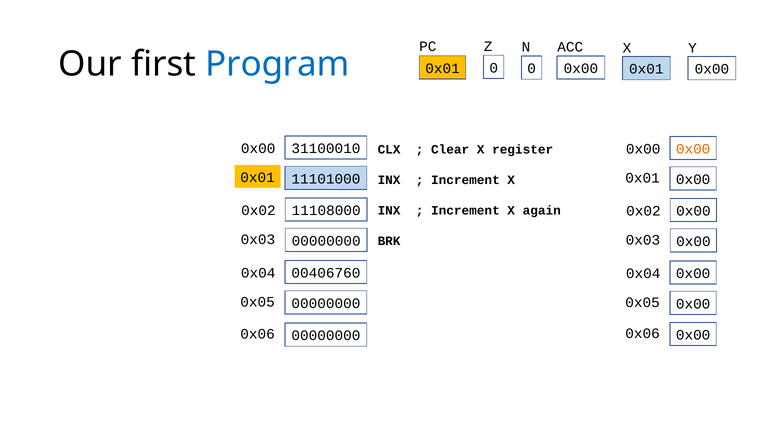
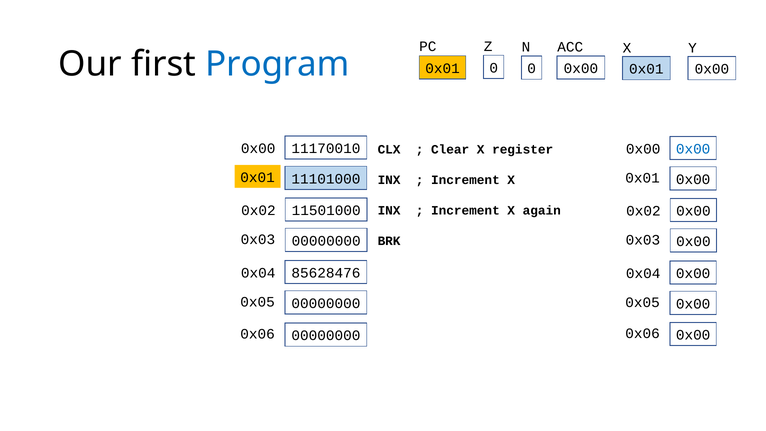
31100010: 31100010 -> 11170010
0x00 at (693, 149) colour: orange -> blue
11108000: 11108000 -> 11501000
00406760: 00406760 -> 85628476
